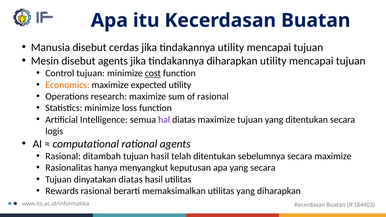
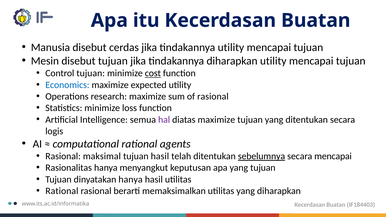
disebut agents: agents -> tujuan
Economics colour: orange -> blue
ditambah: ditambah -> maksimal
sebelumnya underline: none -> present
secara maximize: maximize -> mencapai
yang secara: secara -> tujuan
dinyatakan diatas: diatas -> hanya
Rewards at (62, 191): Rewards -> Rational
